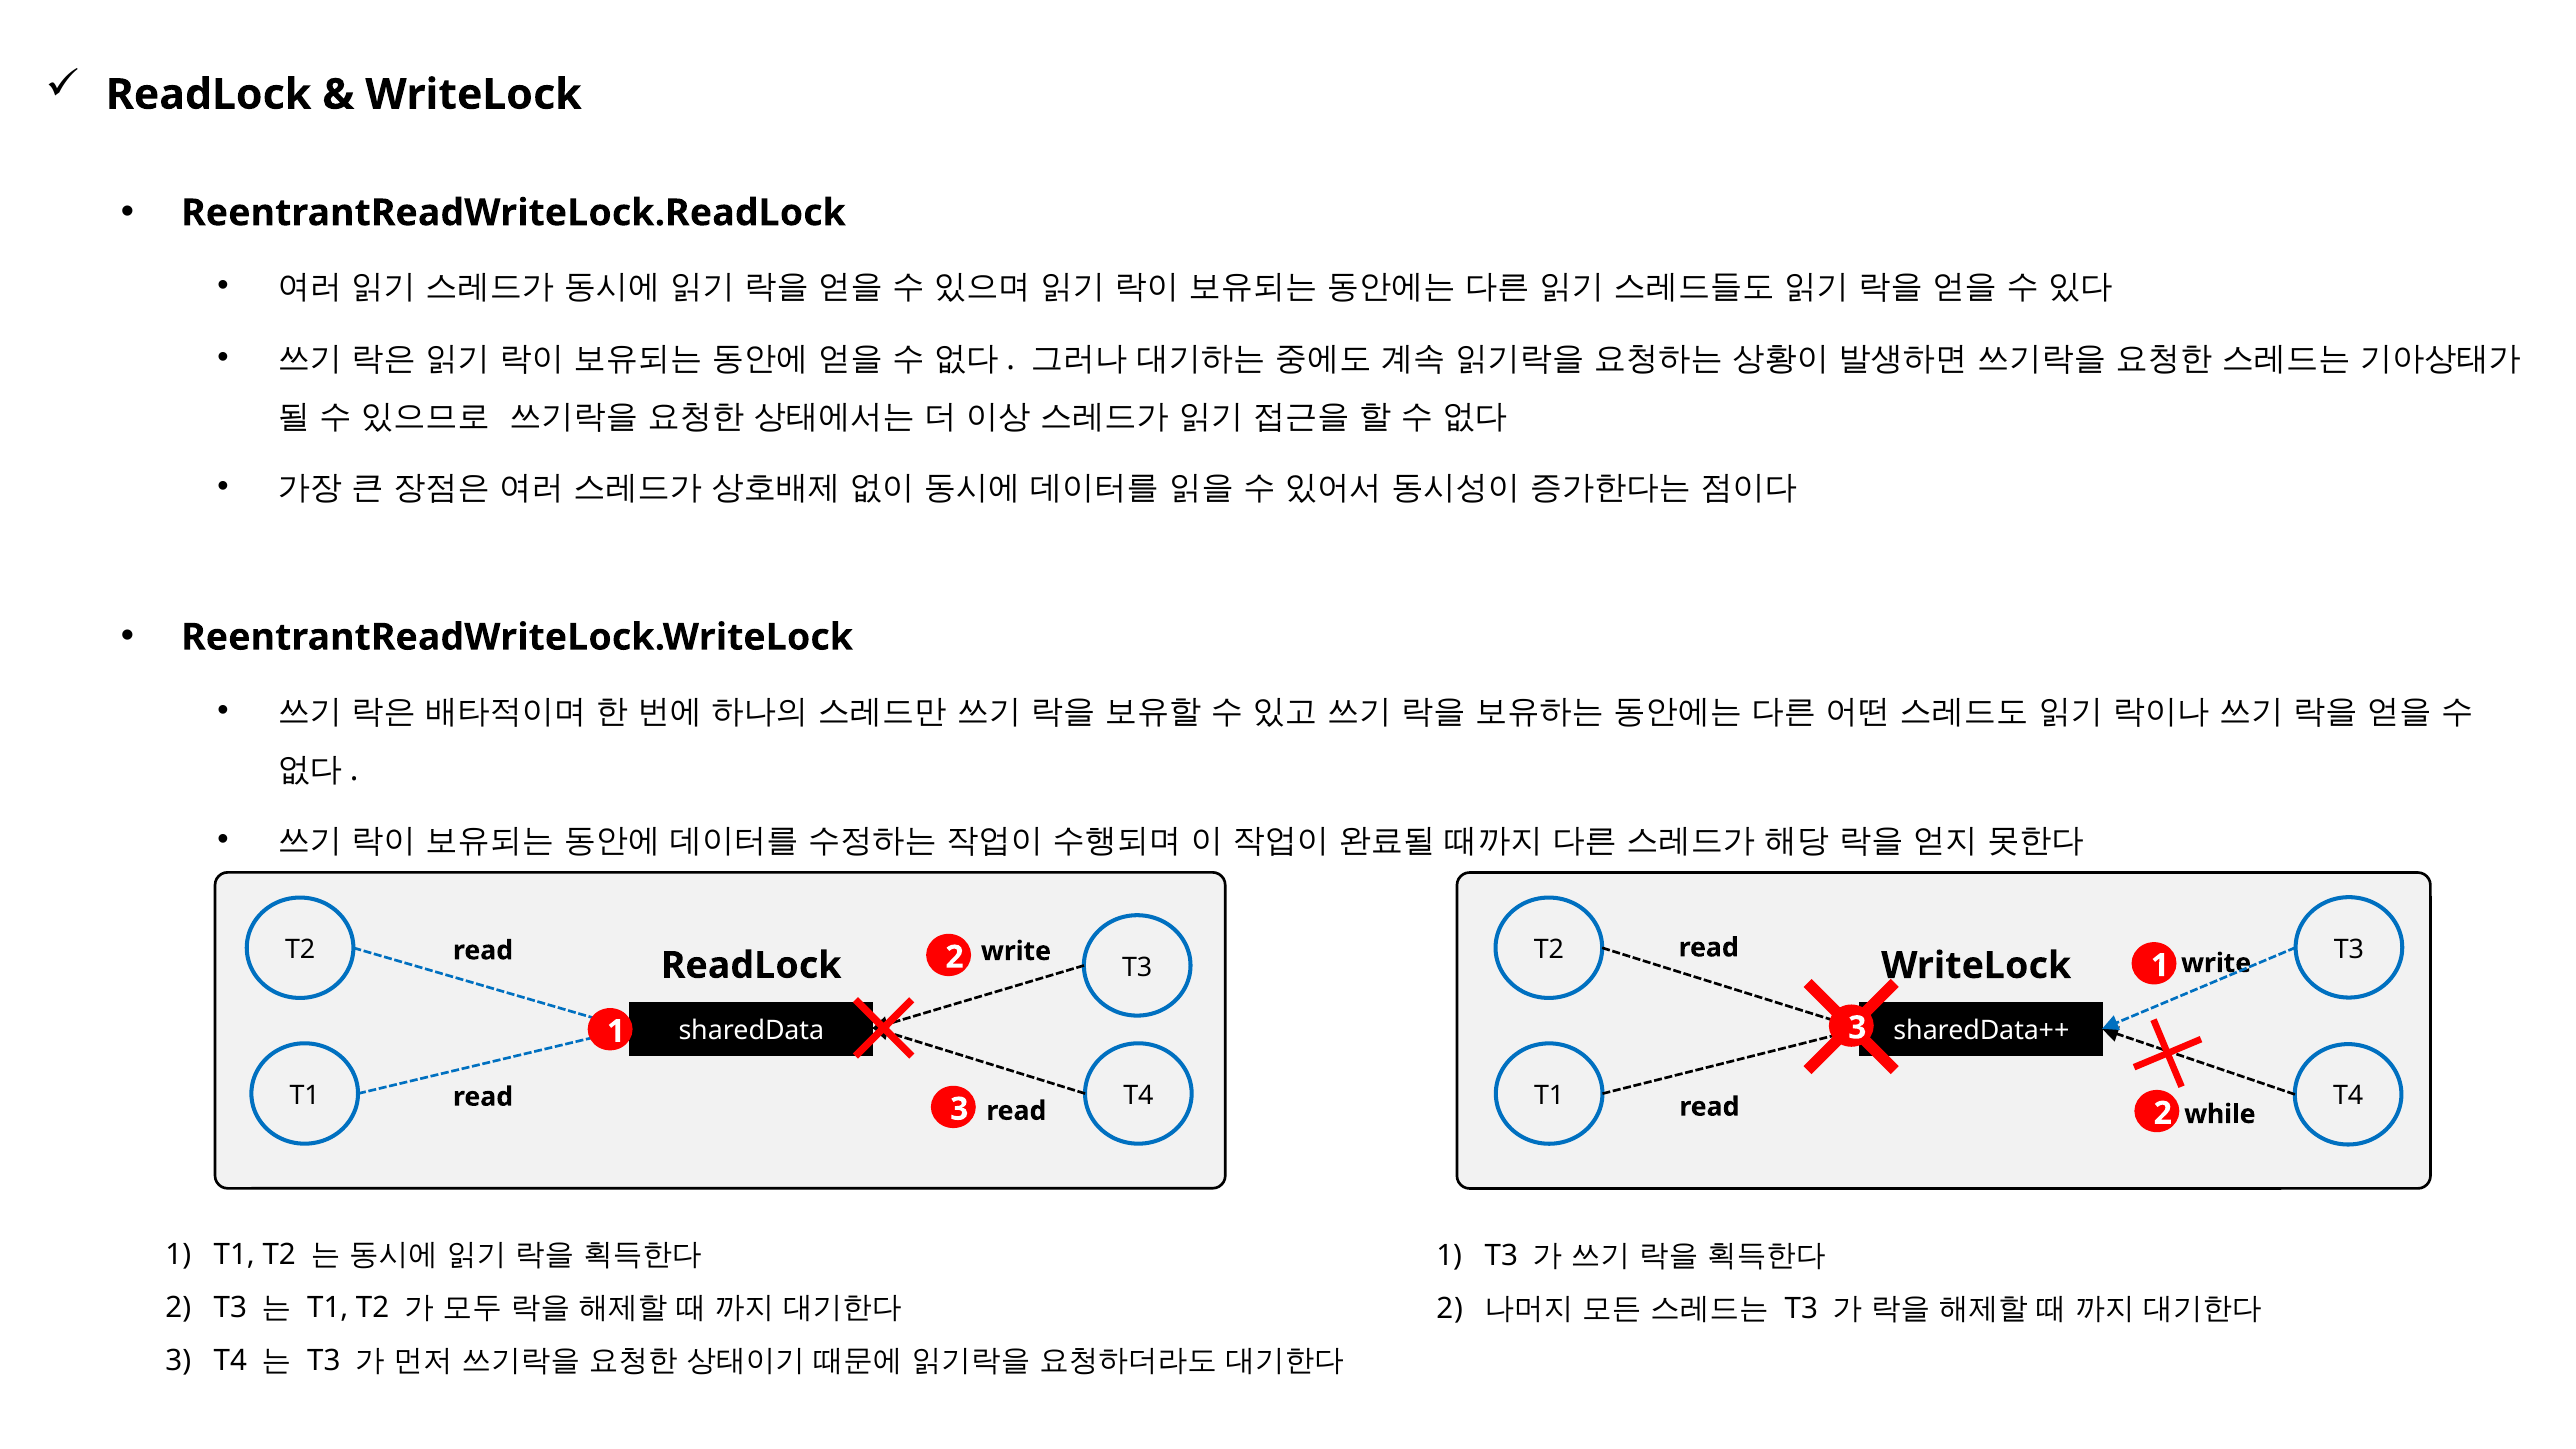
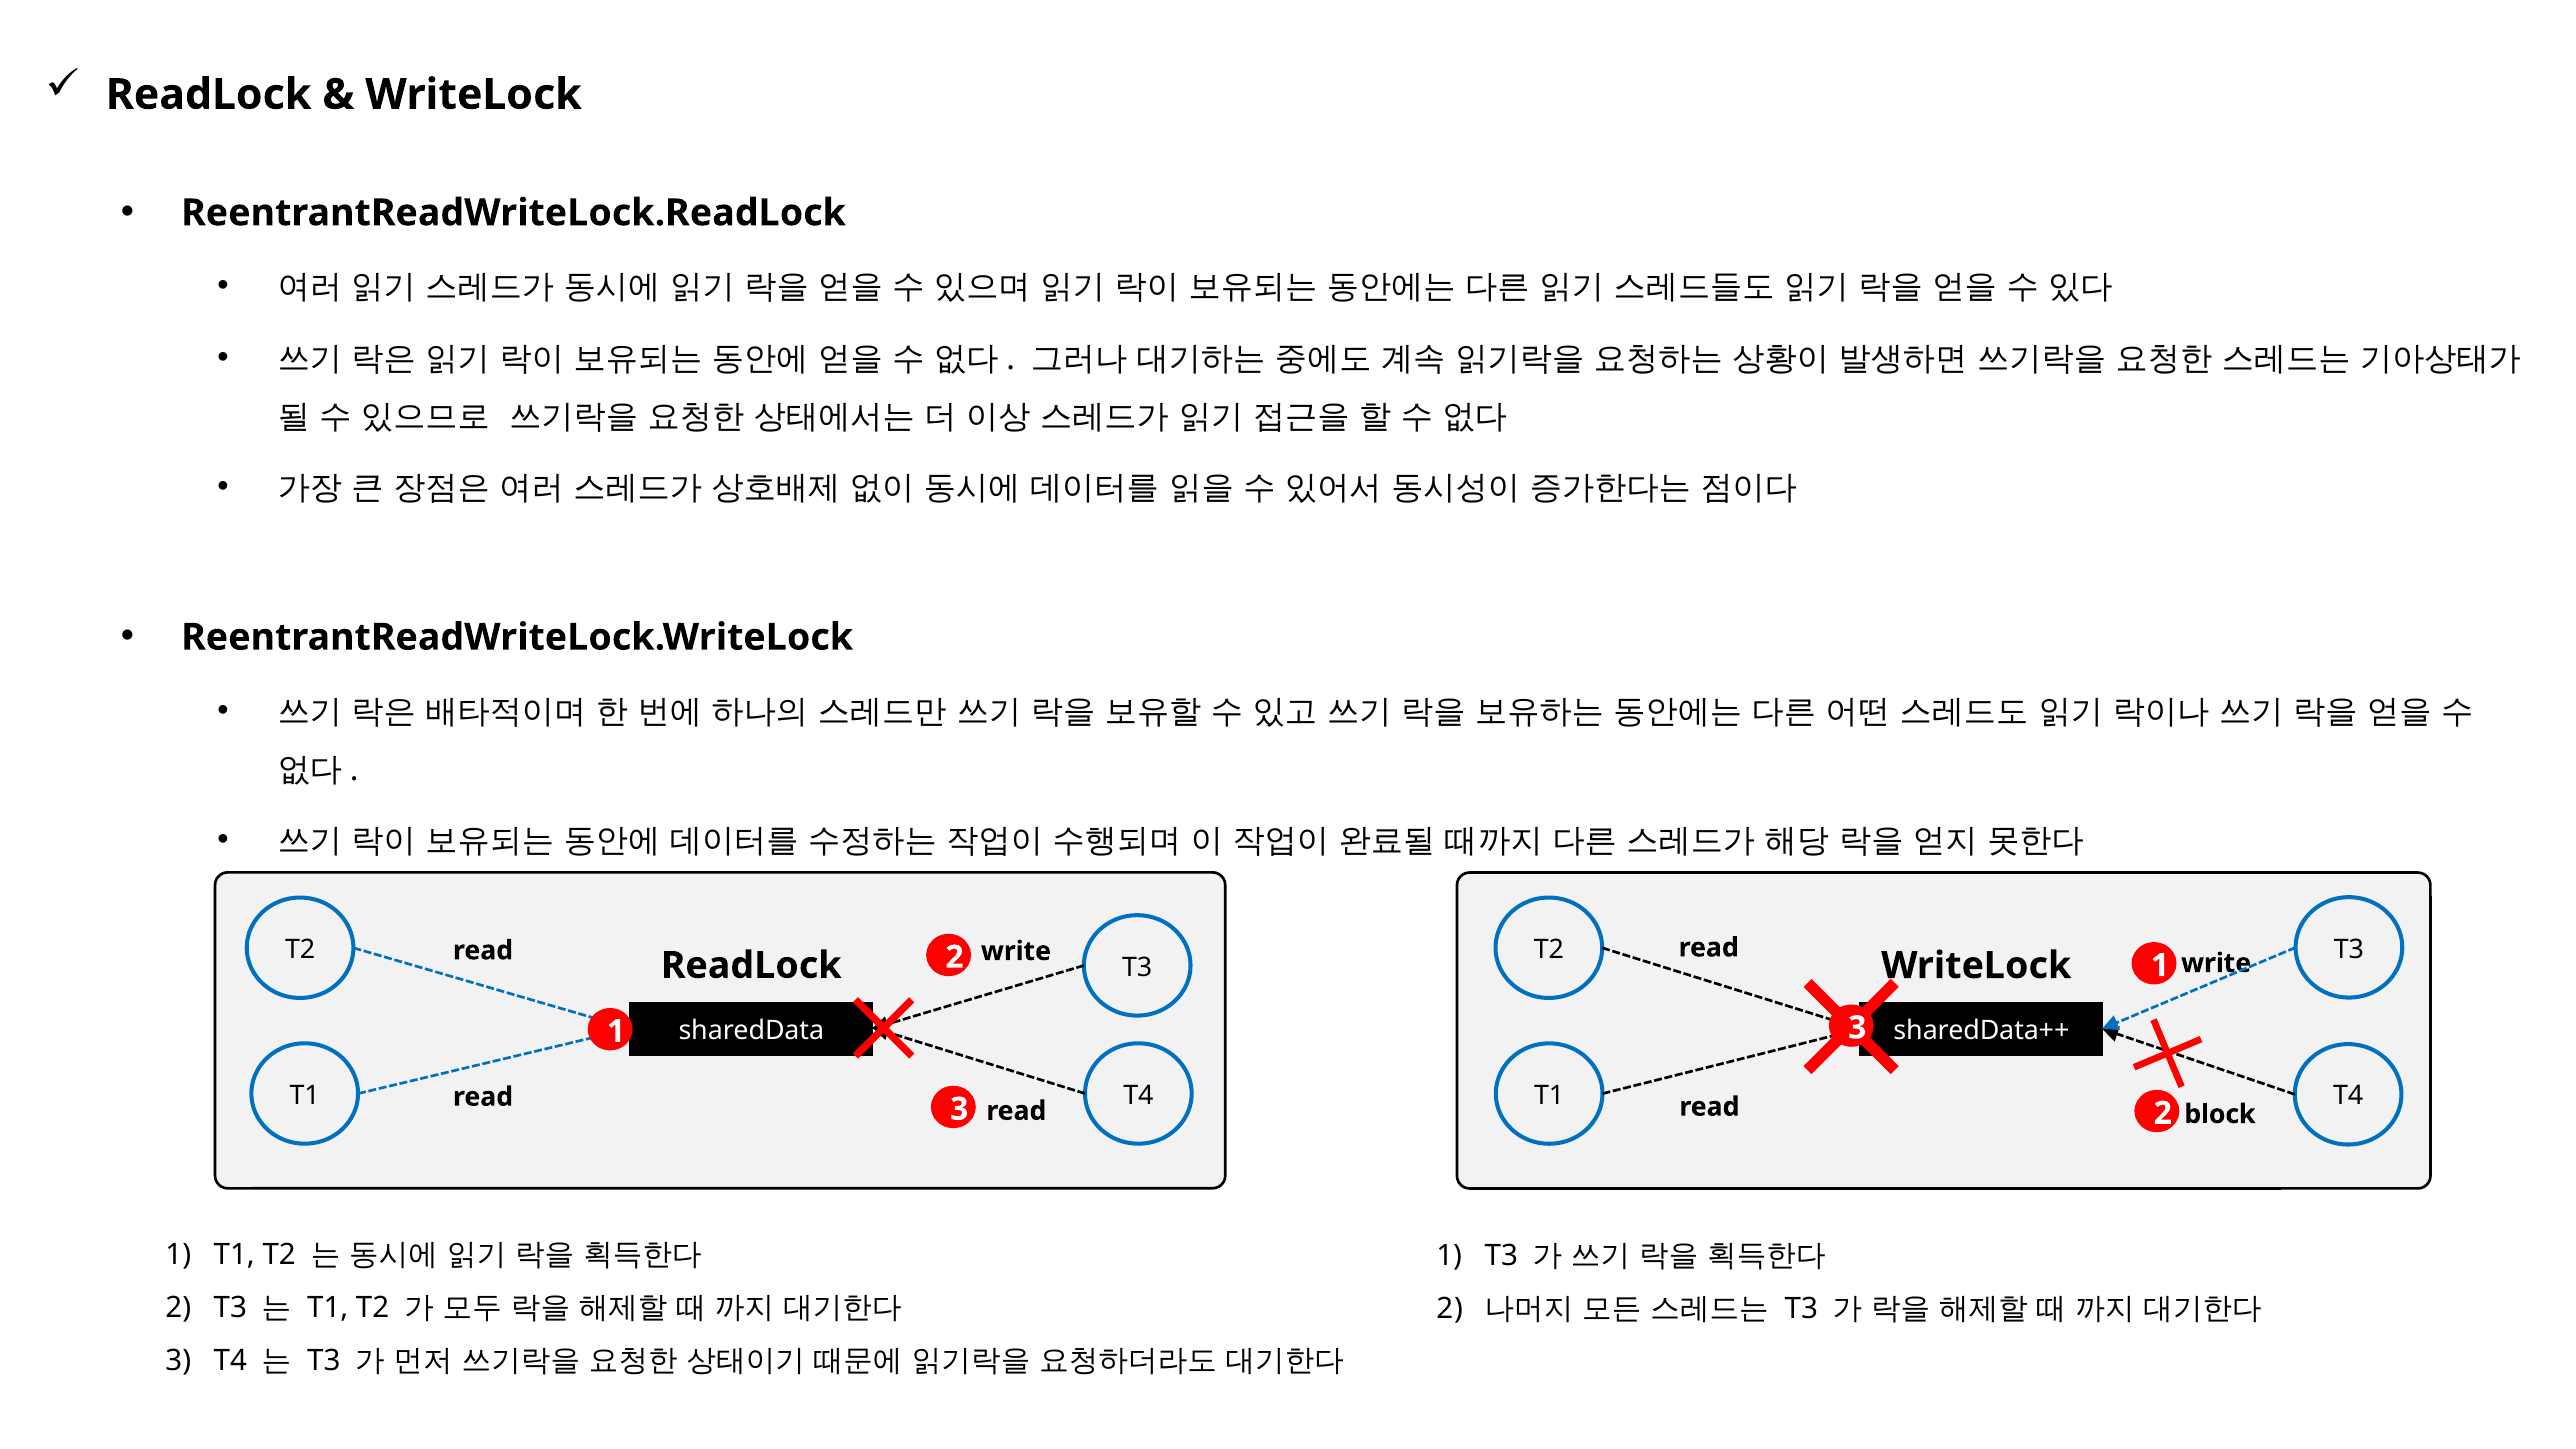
while: while -> block
